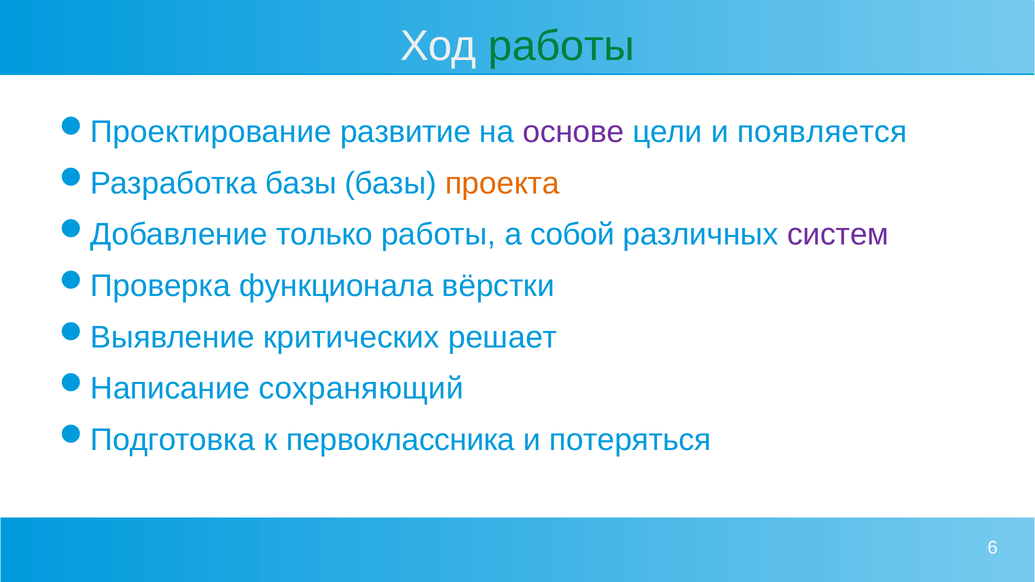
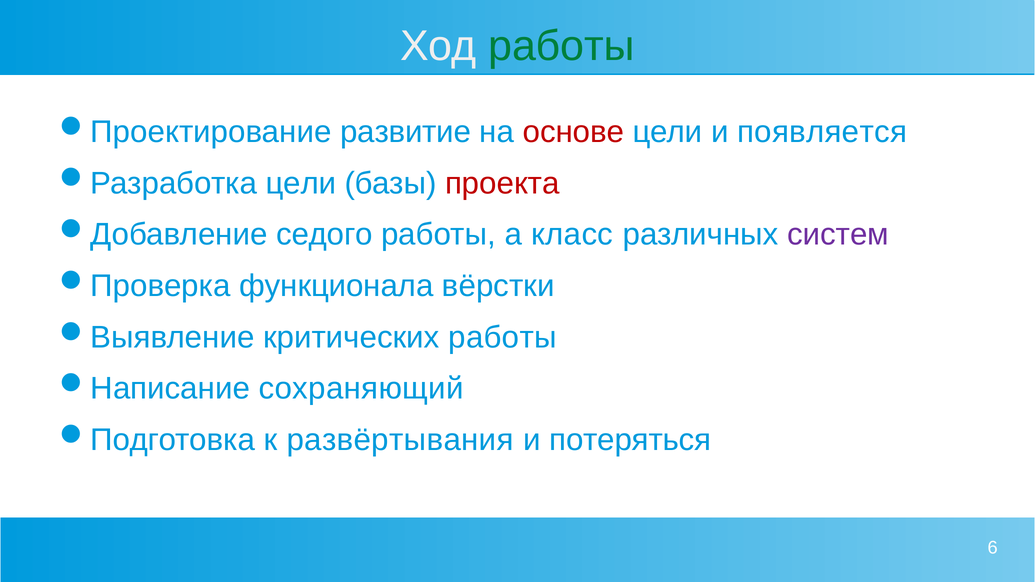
основе colour: purple -> red
базы at (301, 183): базы -> цели
проекта colour: orange -> red
только: только -> седого
собой: собой -> класс
критических решает: решает -> работы
первоклассника: первоклассника -> развёртывания
